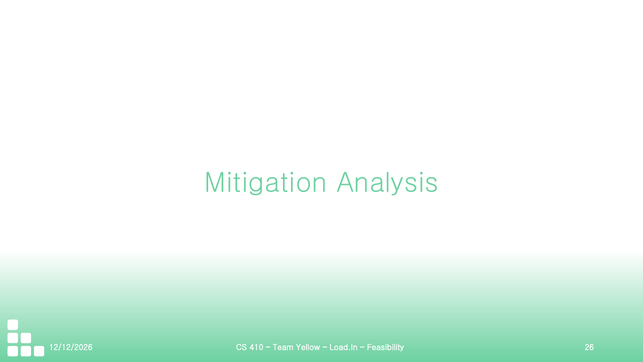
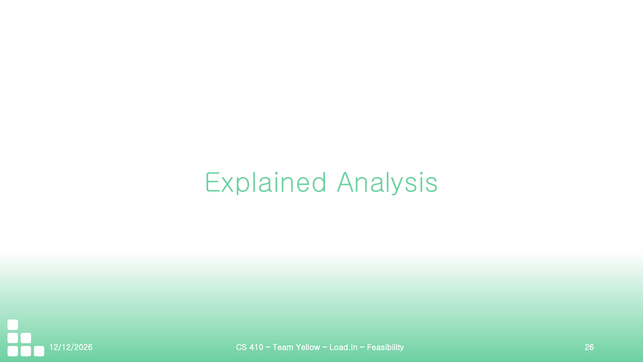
Mitigation: Mitigation -> Explained
